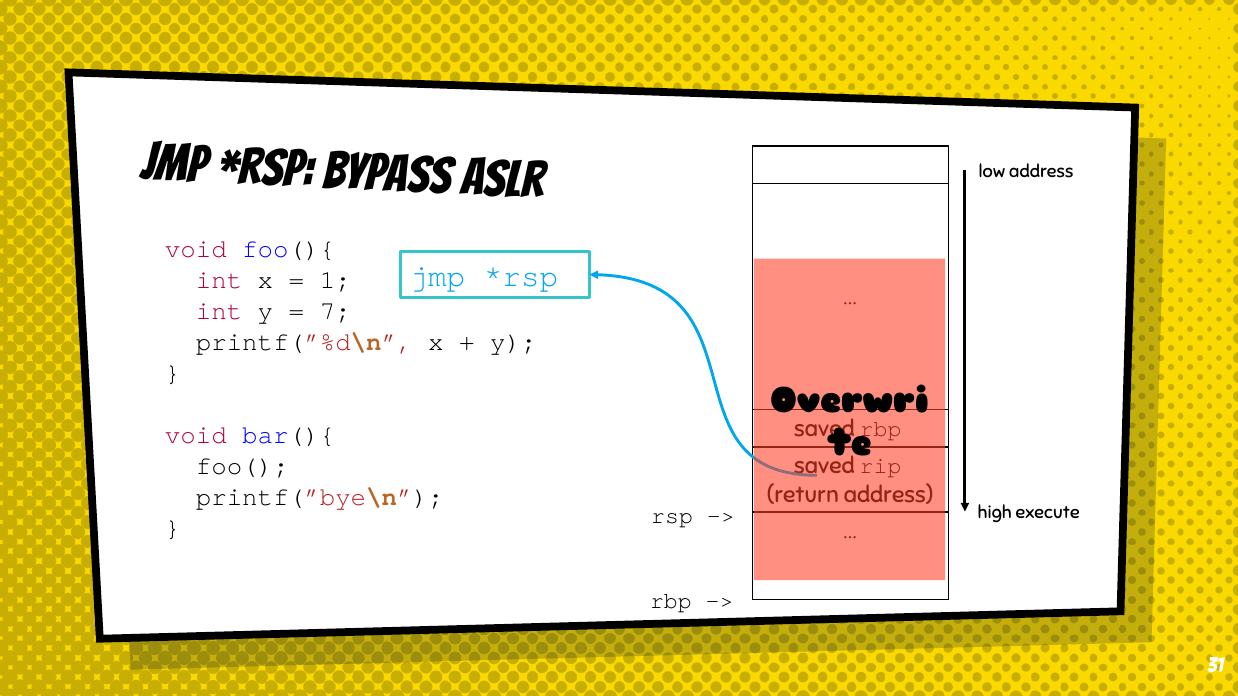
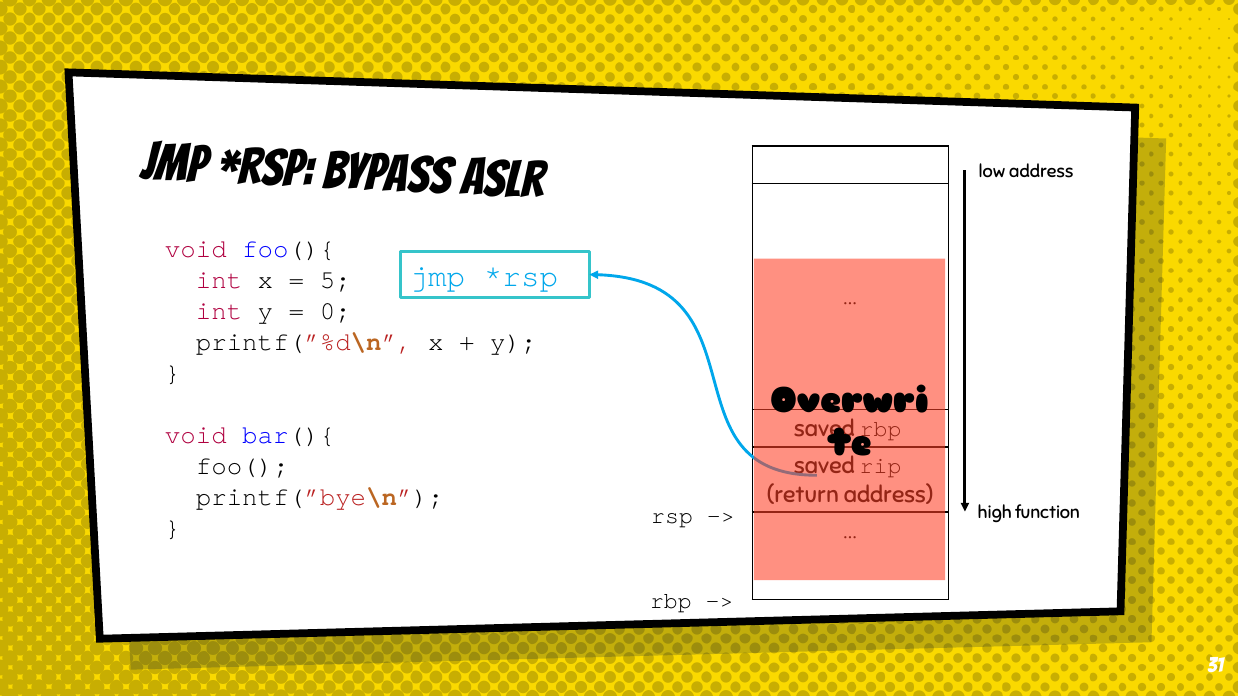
1: 1 -> 5
7: 7 -> 0
execute: execute -> function
